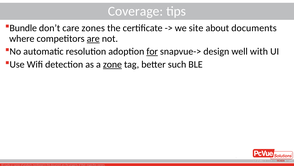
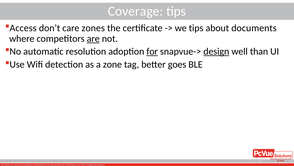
Bundle: Bundle -> Access
we site: site -> tips
design underline: none -> present
with: with -> than
zone underline: present -> none
such: such -> goes
